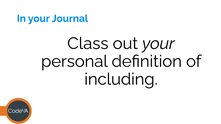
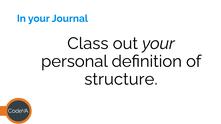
including: including -> structure
